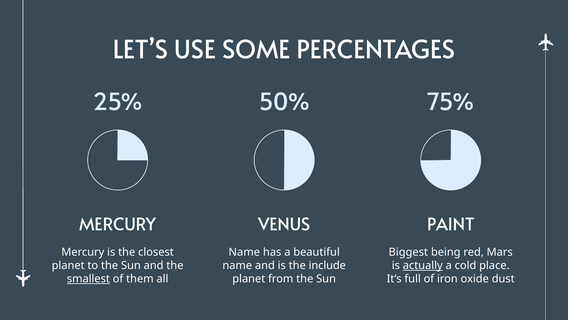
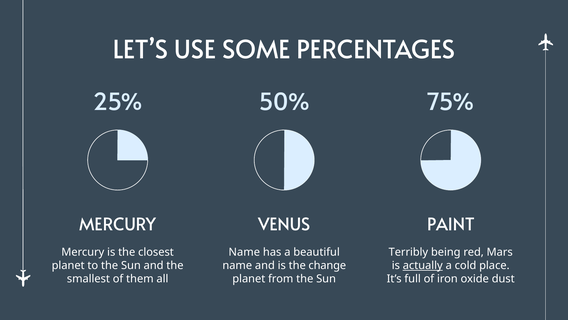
Biggest: Biggest -> Terribly
include: include -> change
smallest underline: present -> none
